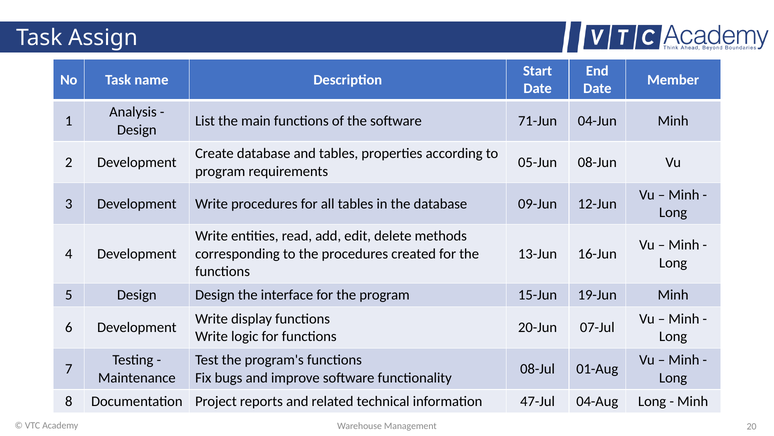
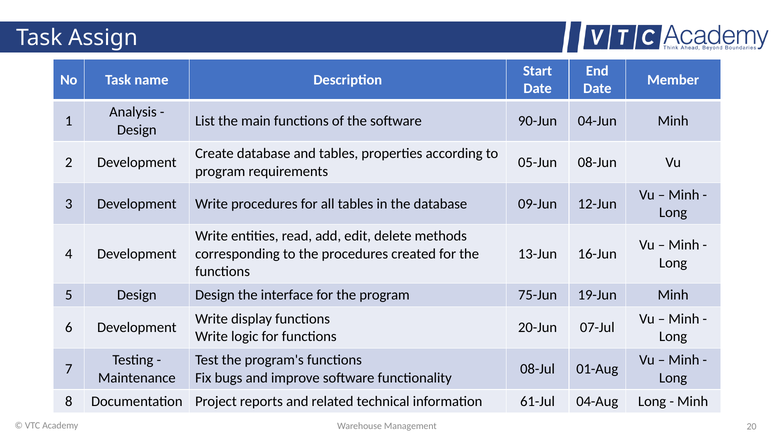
71-Jun: 71-Jun -> 90-Jun
15-Jun: 15-Jun -> 75-Jun
47-Jul: 47-Jul -> 61-Jul
